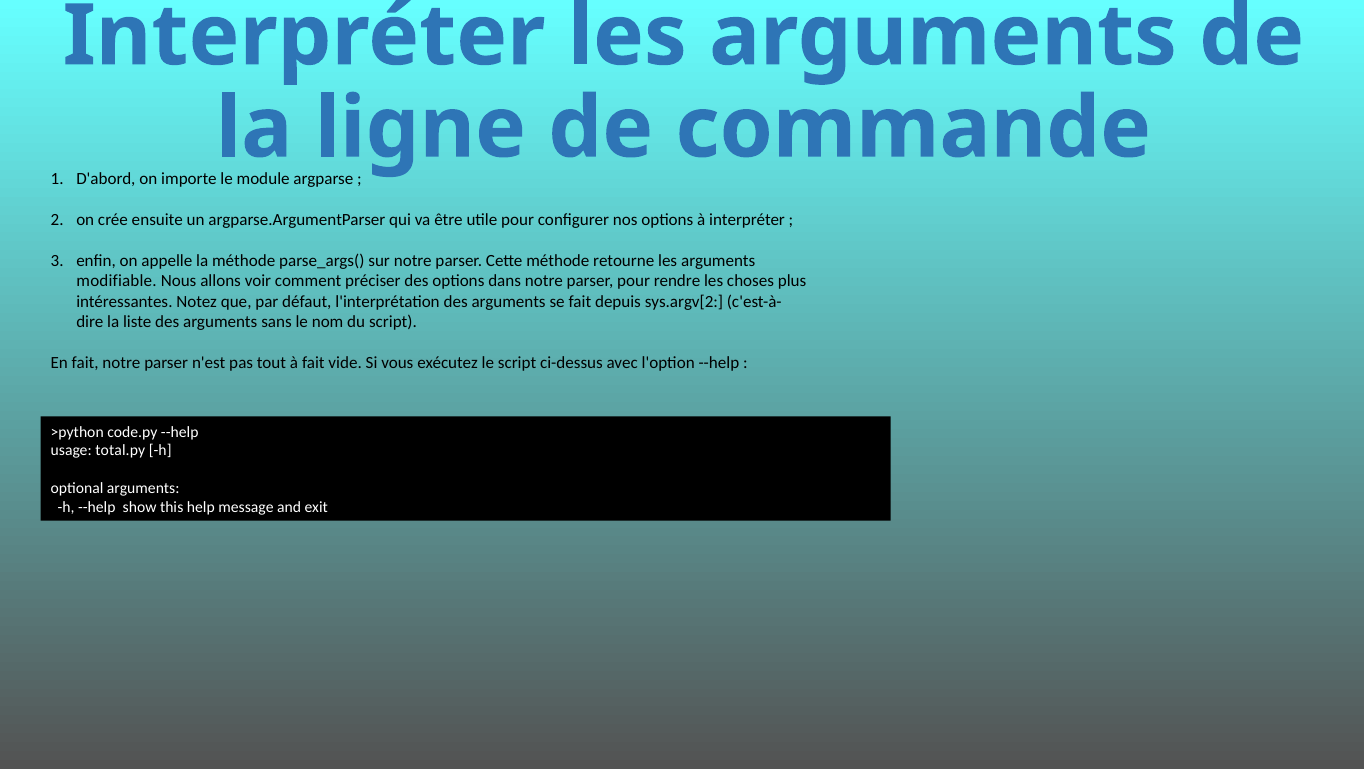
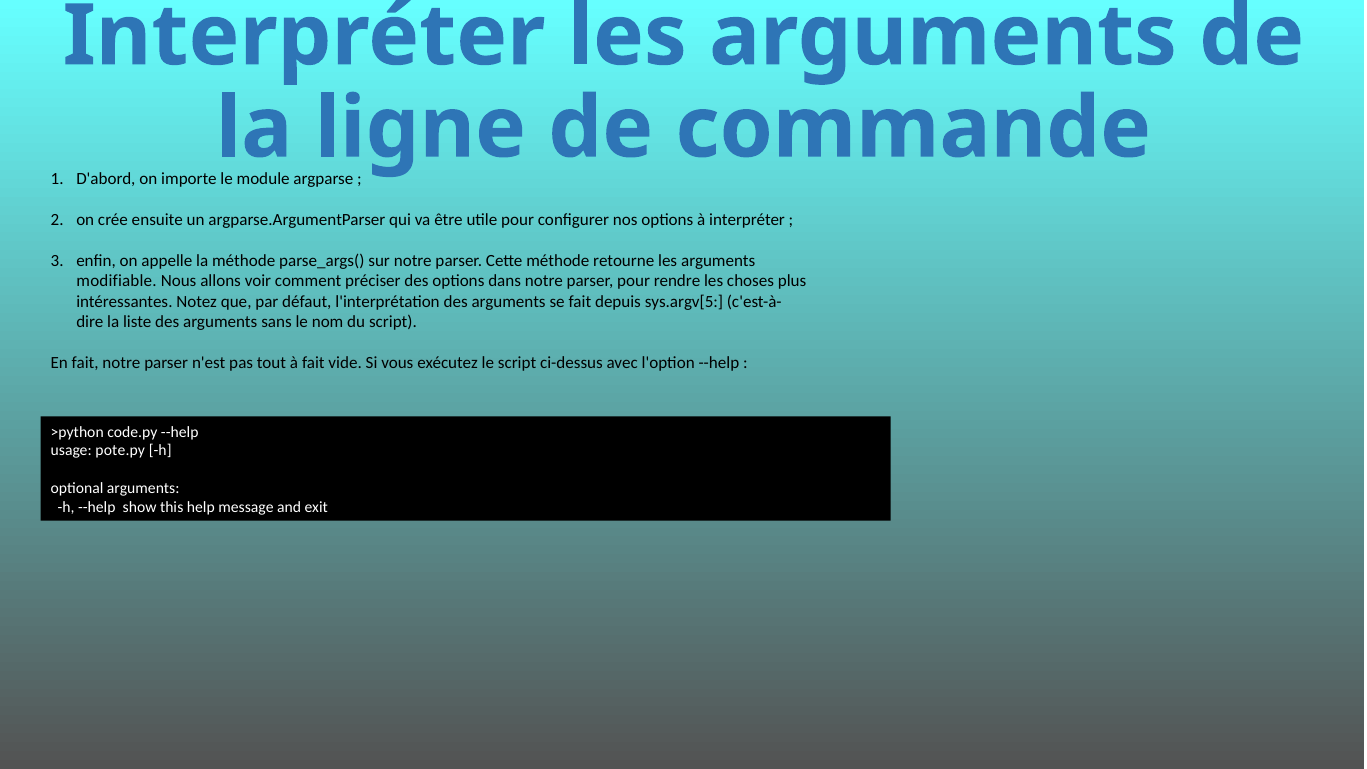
sys.argv[2: sys.argv[2 -> sys.argv[5
total.py: total.py -> pote.py
